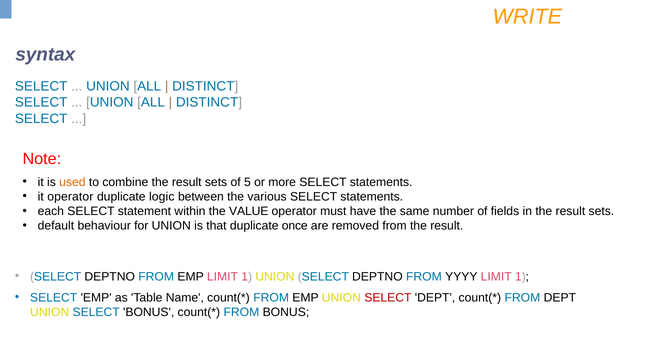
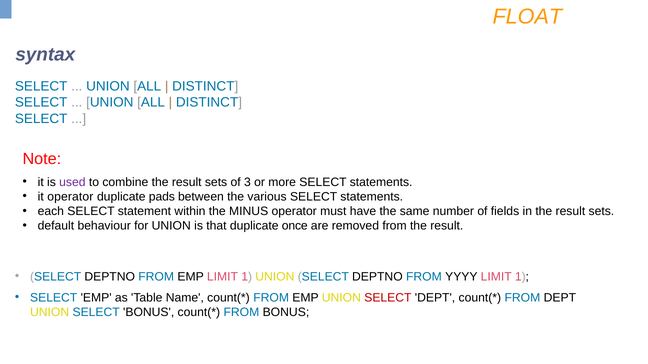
WRITE: WRITE -> FLOAT
used colour: orange -> purple
5: 5 -> 3
logic: logic -> pads
VALUE: VALUE -> MINUS
